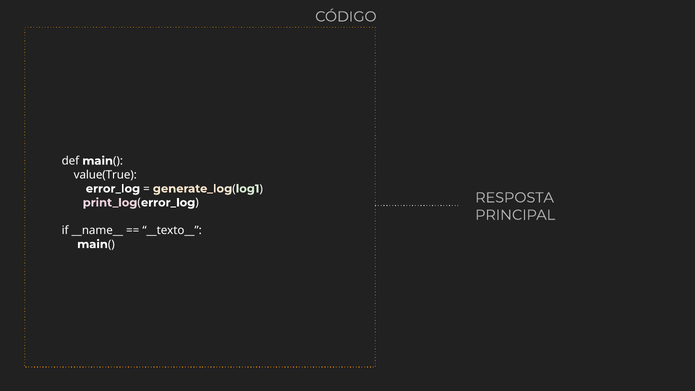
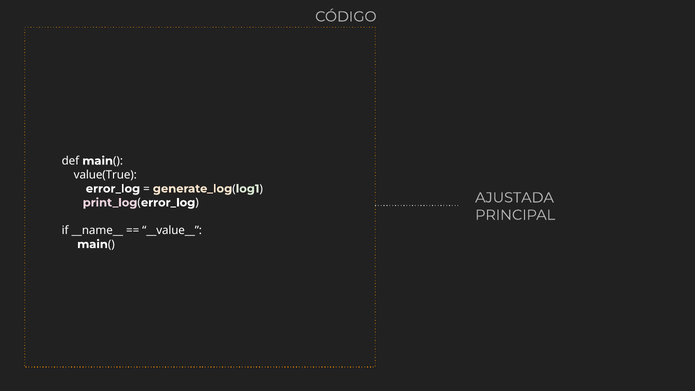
RESPOSTA: RESPOSTA -> AJUSTADA
__texto__: __texto__ -> __value__
